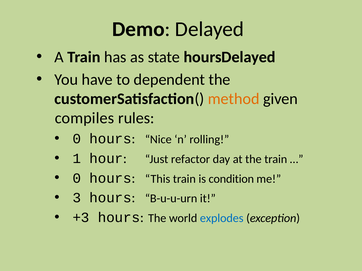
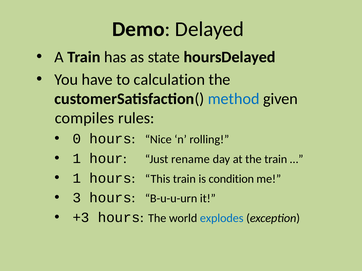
dependent: dependent -> calculation
method colour: orange -> blue
refactor: refactor -> rename
0 at (77, 178): 0 -> 1
